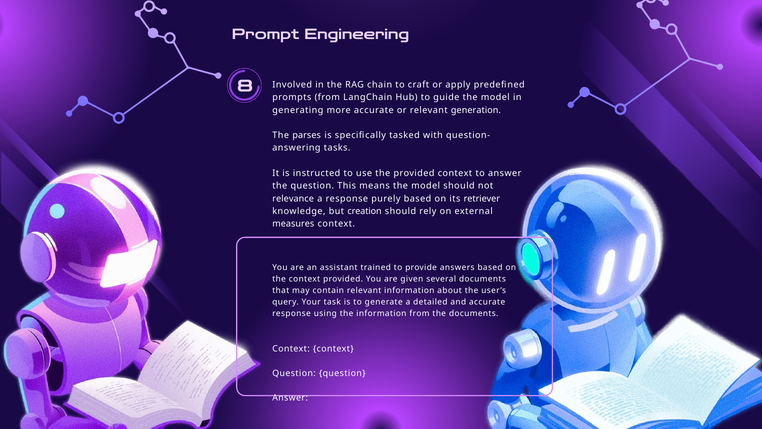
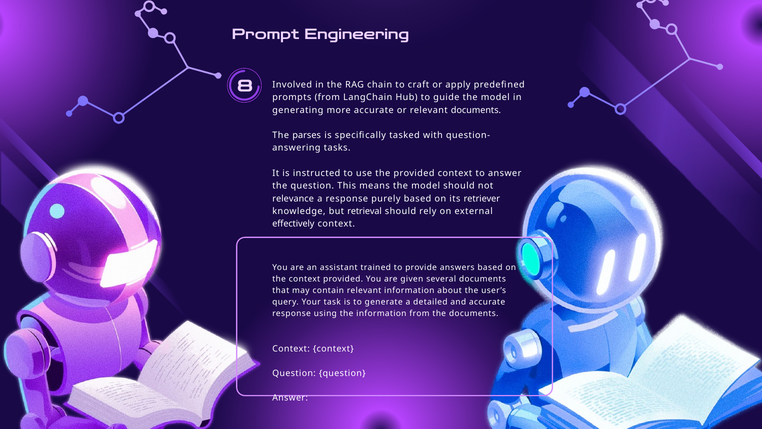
relevant generation: generation -> documents
creation: creation -> retrieval
measures: measures -> effectively
